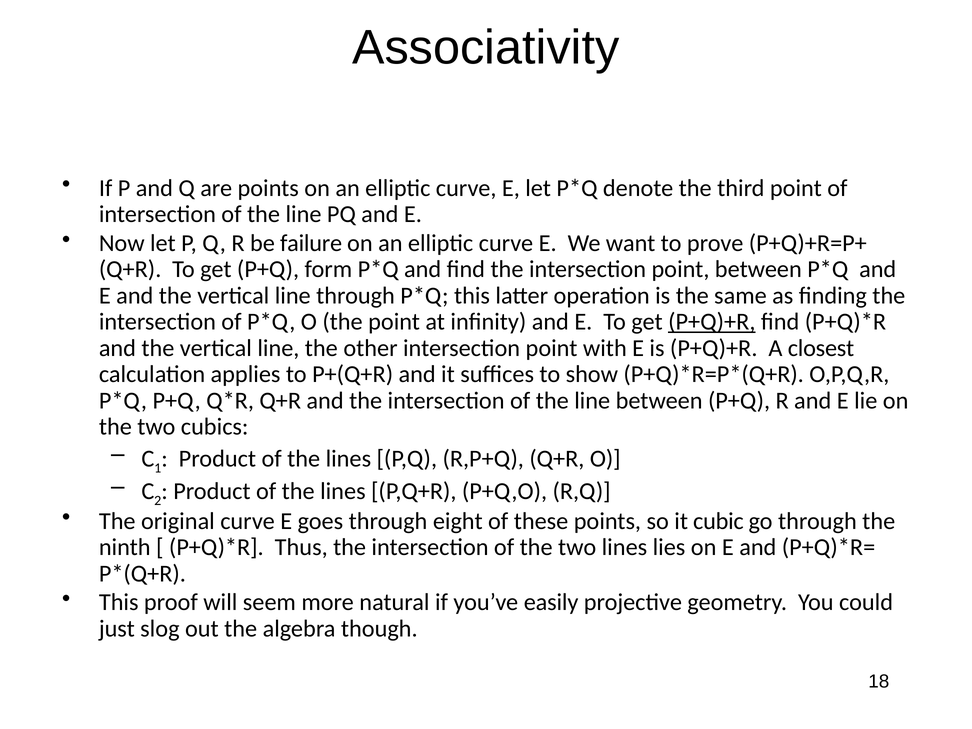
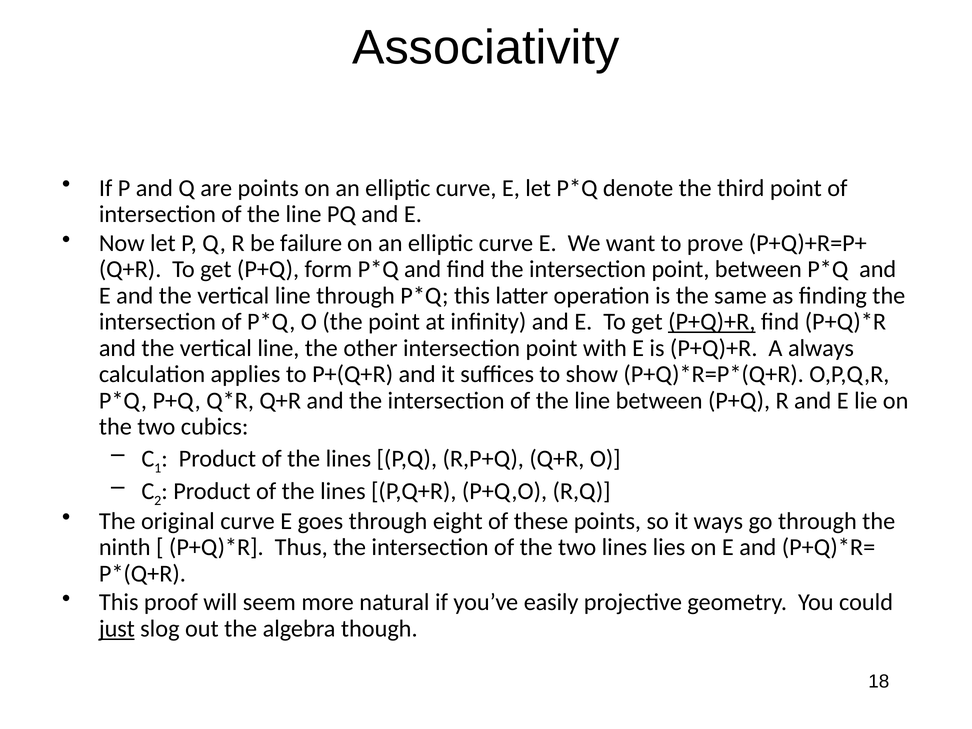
closest: closest -> always
cubic: cubic -> ways
just underline: none -> present
